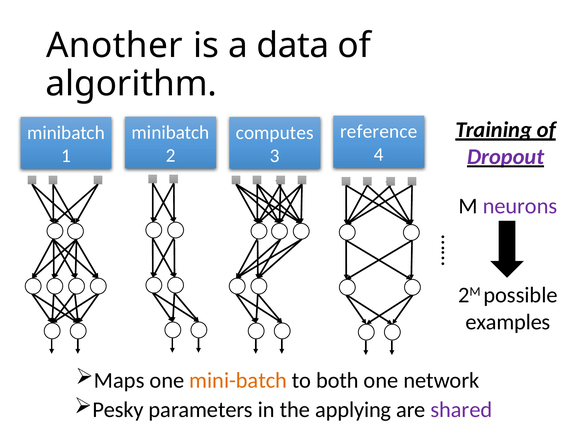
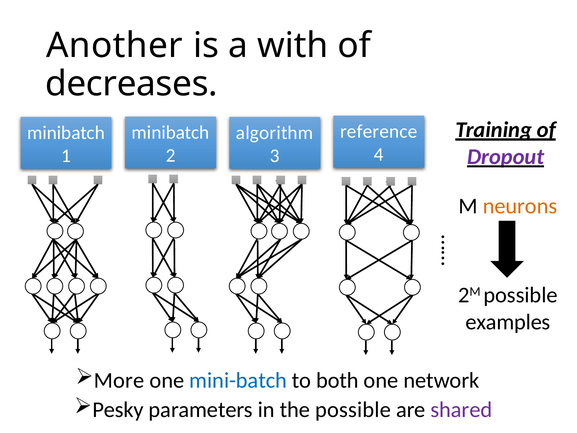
data: data -> with
algorithm: algorithm -> decreases
computes: computes -> algorithm
neurons colour: purple -> orange
Maps: Maps -> More
mini-batch colour: orange -> blue
the applying: applying -> possible
